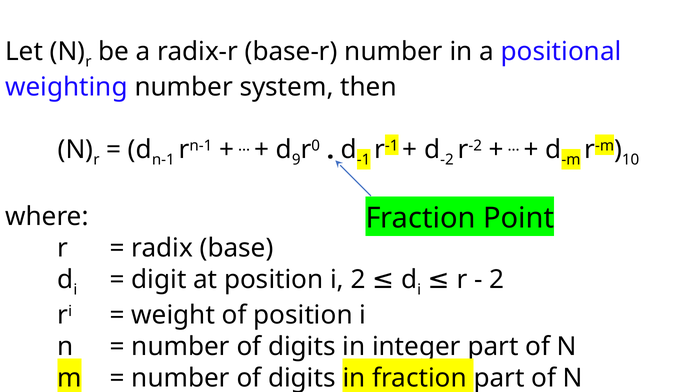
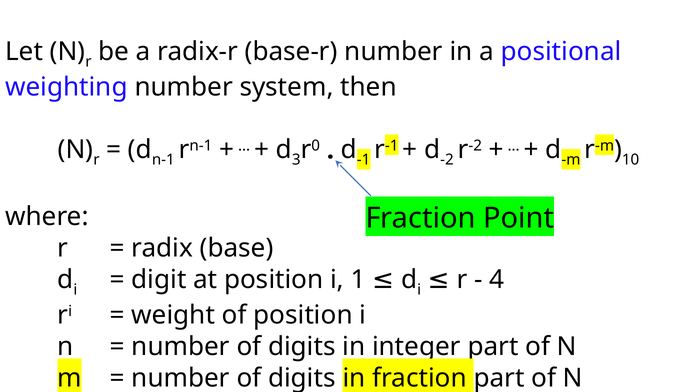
9: 9 -> 3
2 at (497, 280): 2 -> 4
i 2: 2 -> 1
